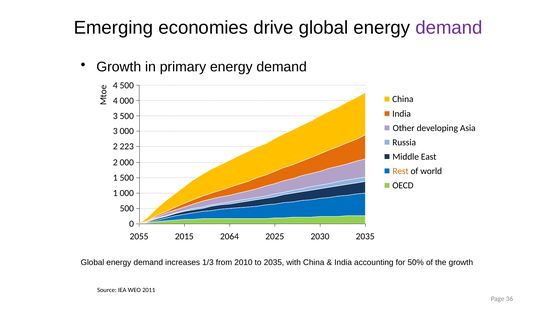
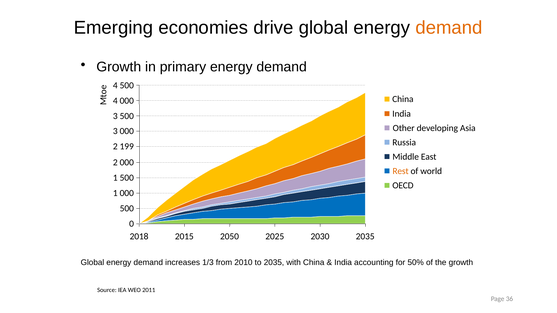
demand at (449, 28) colour: purple -> orange
223: 223 -> 199
2055: 2055 -> 2018
2064: 2064 -> 2050
